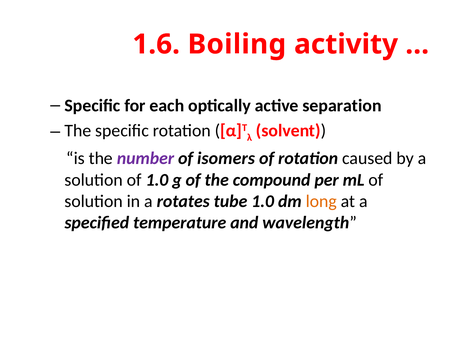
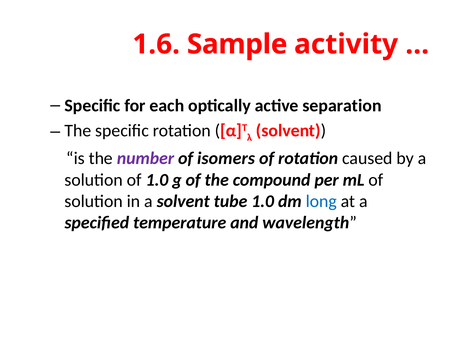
Boiling: Boiling -> Sample
a rotates: rotates -> solvent
long colour: orange -> blue
